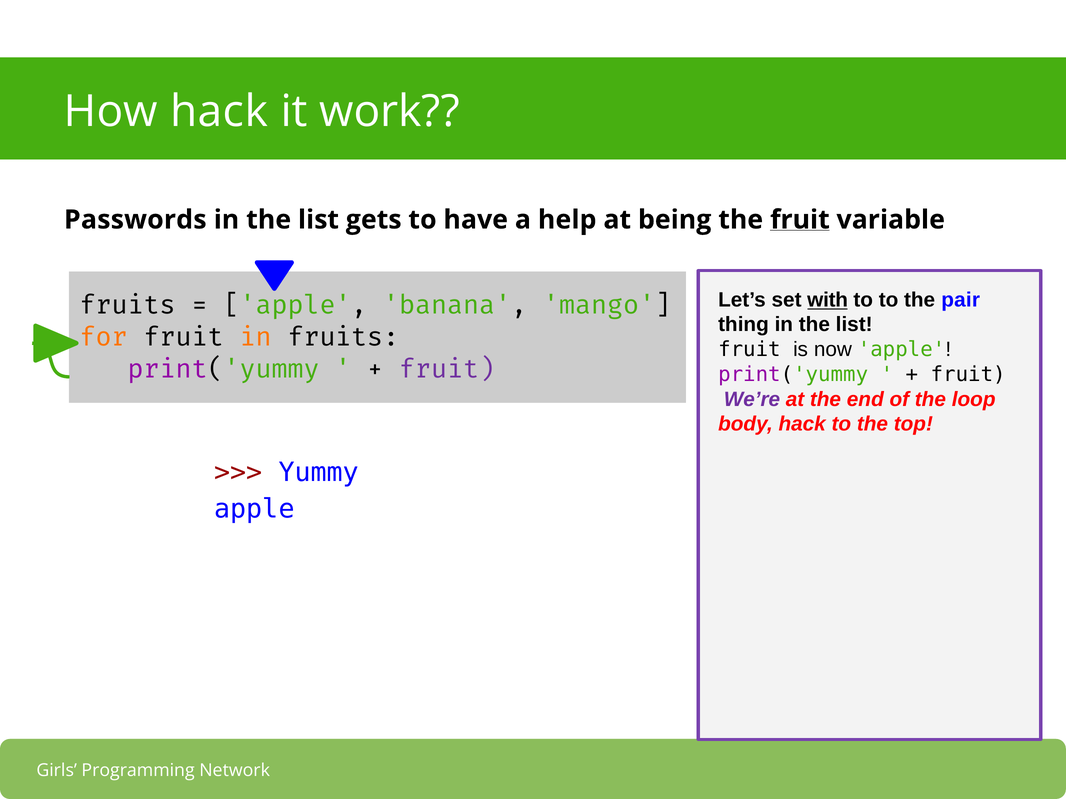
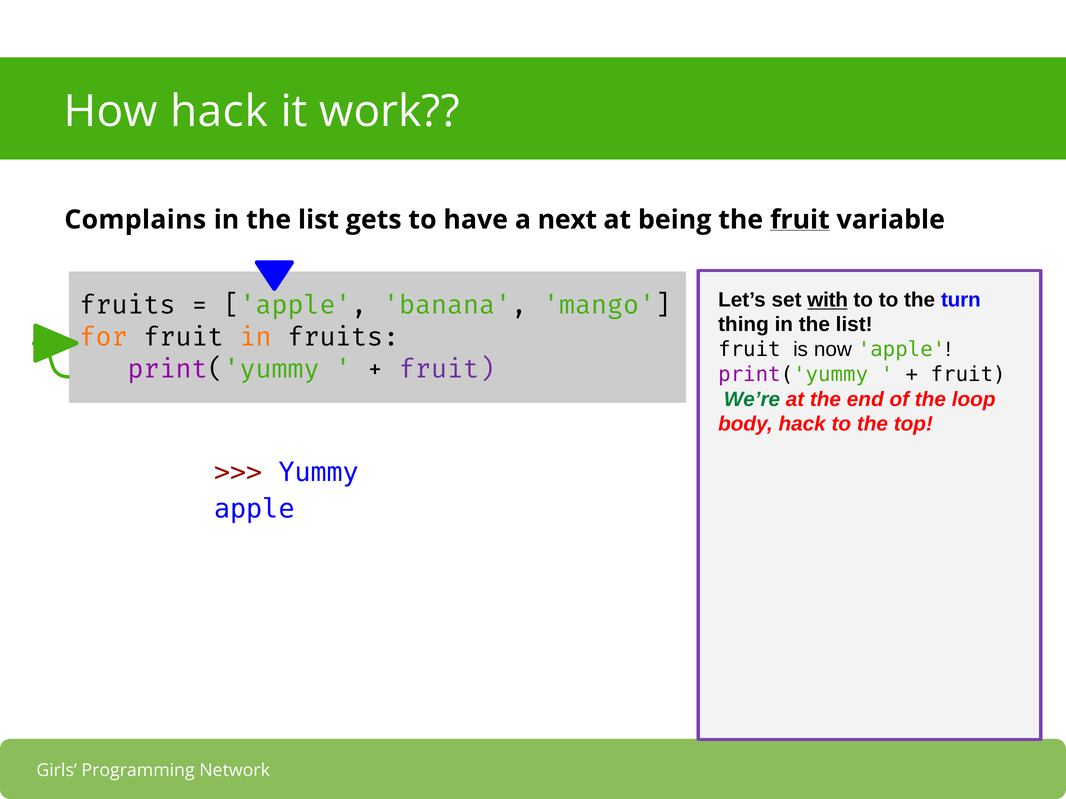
Passwords: Passwords -> Complains
help: help -> next
pair: pair -> turn
We’re colour: purple -> green
